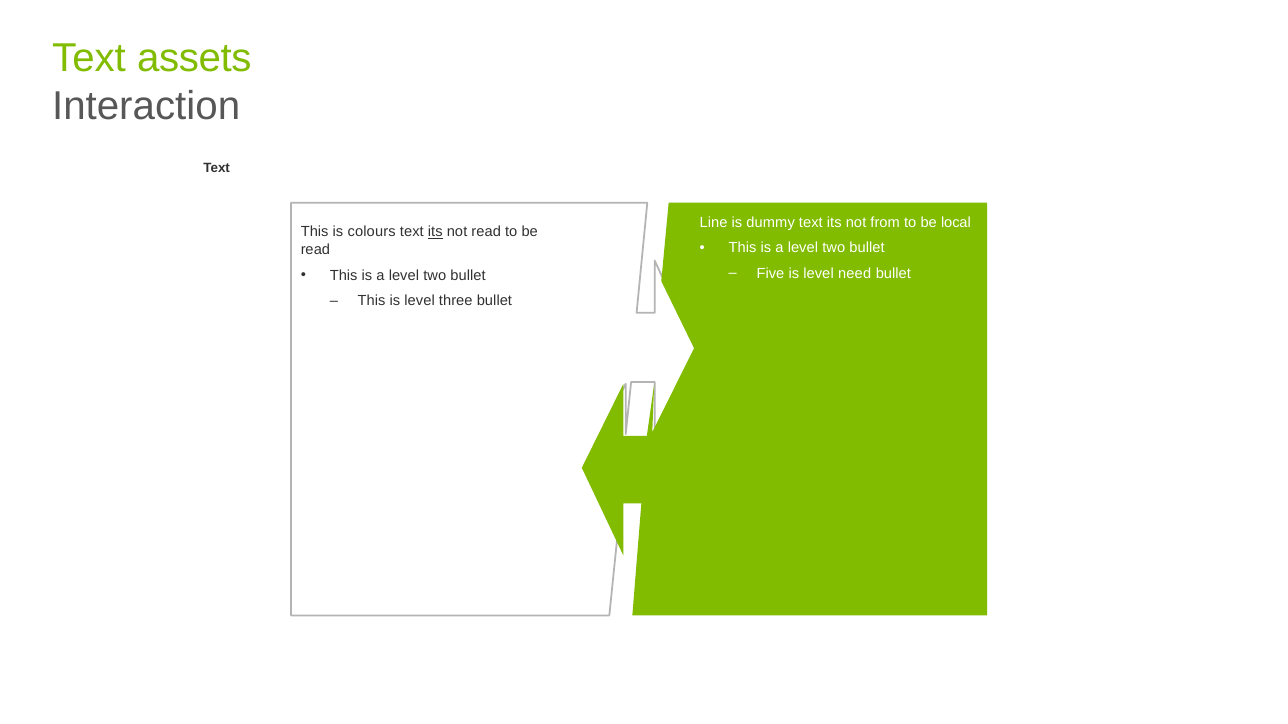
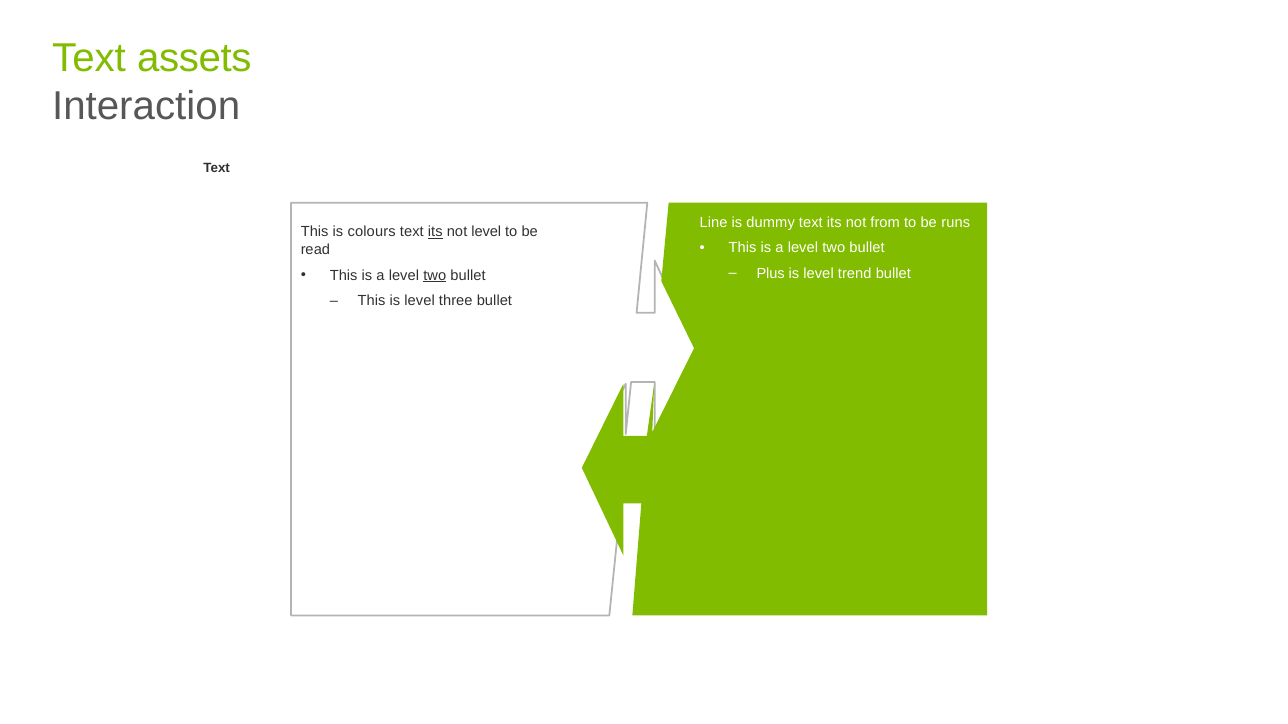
local: local -> runs
not read: read -> level
Five: Five -> Plus
need: need -> trend
two at (435, 276) underline: none -> present
